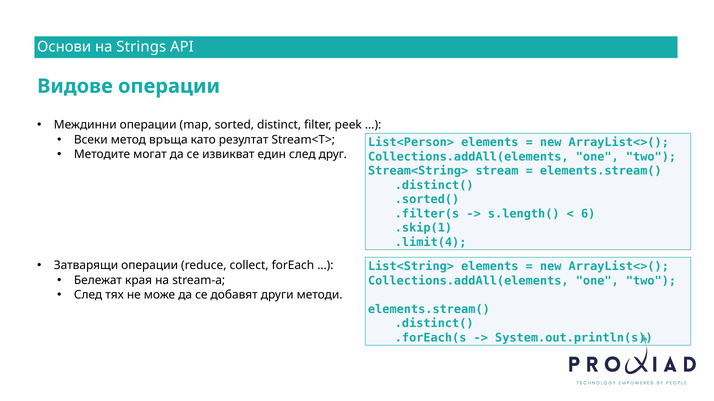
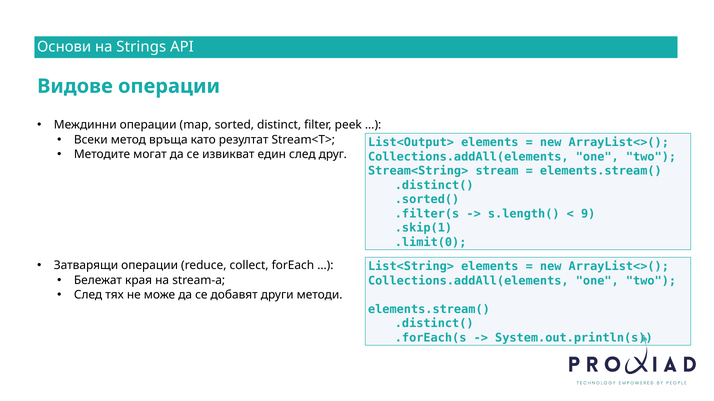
List<Person>: List<Person> -> List<Output>
6: 6 -> 9
.limit(4: .limit(4 -> .limit(0
